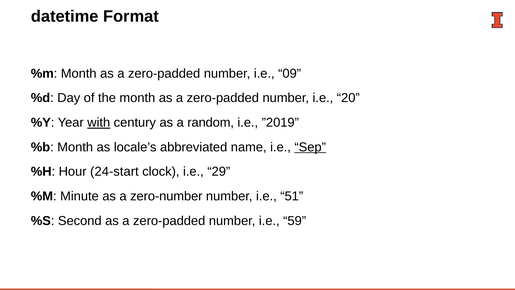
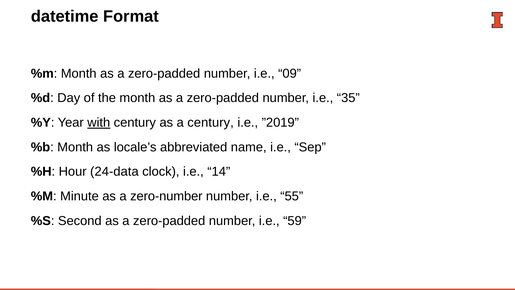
20: 20 -> 35
a random: random -> century
Sep underline: present -> none
24-start: 24-start -> 24-data
29: 29 -> 14
51: 51 -> 55
